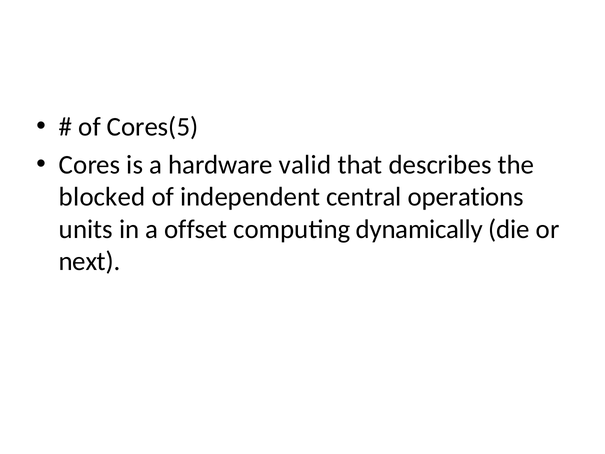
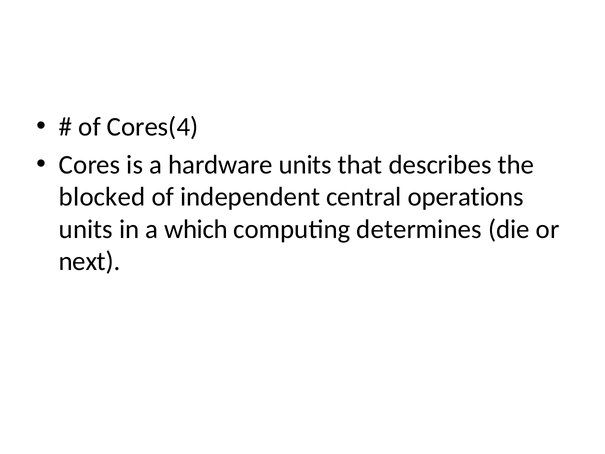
Cores(5: Cores(5 -> Cores(4
hardware valid: valid -> units
offset: offset -> which
dynamically: dynamically -> determines
